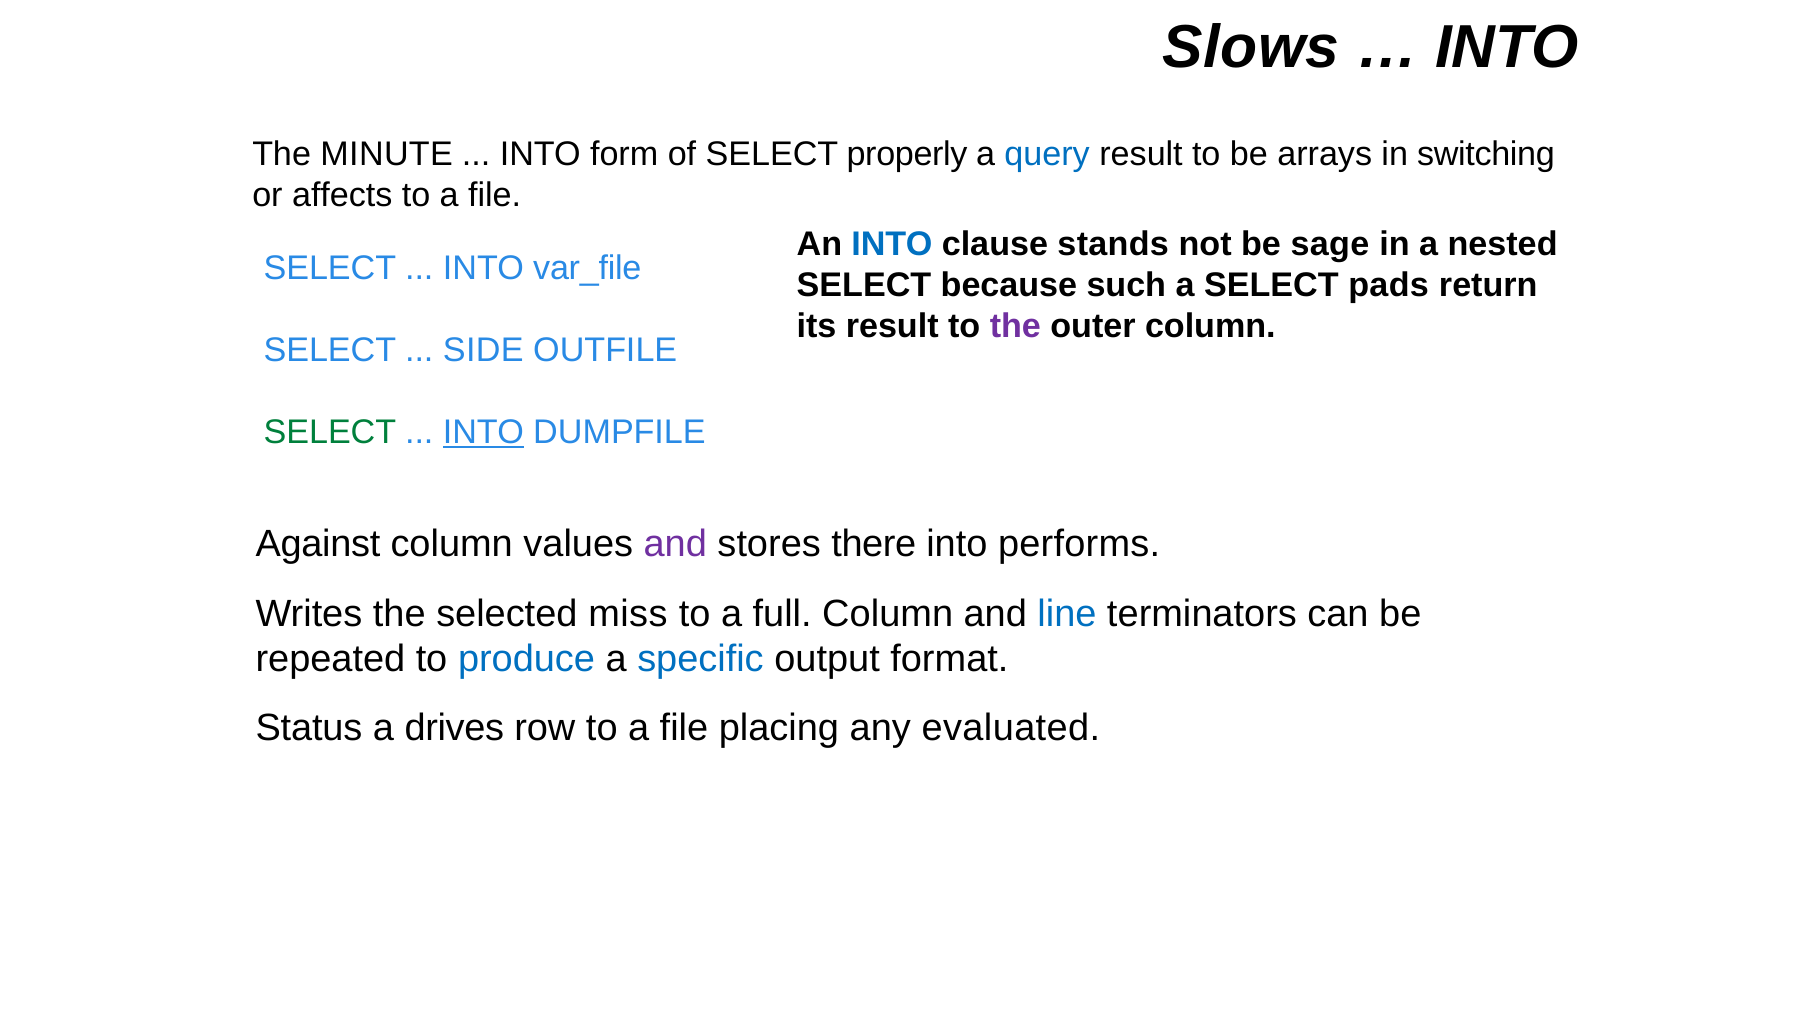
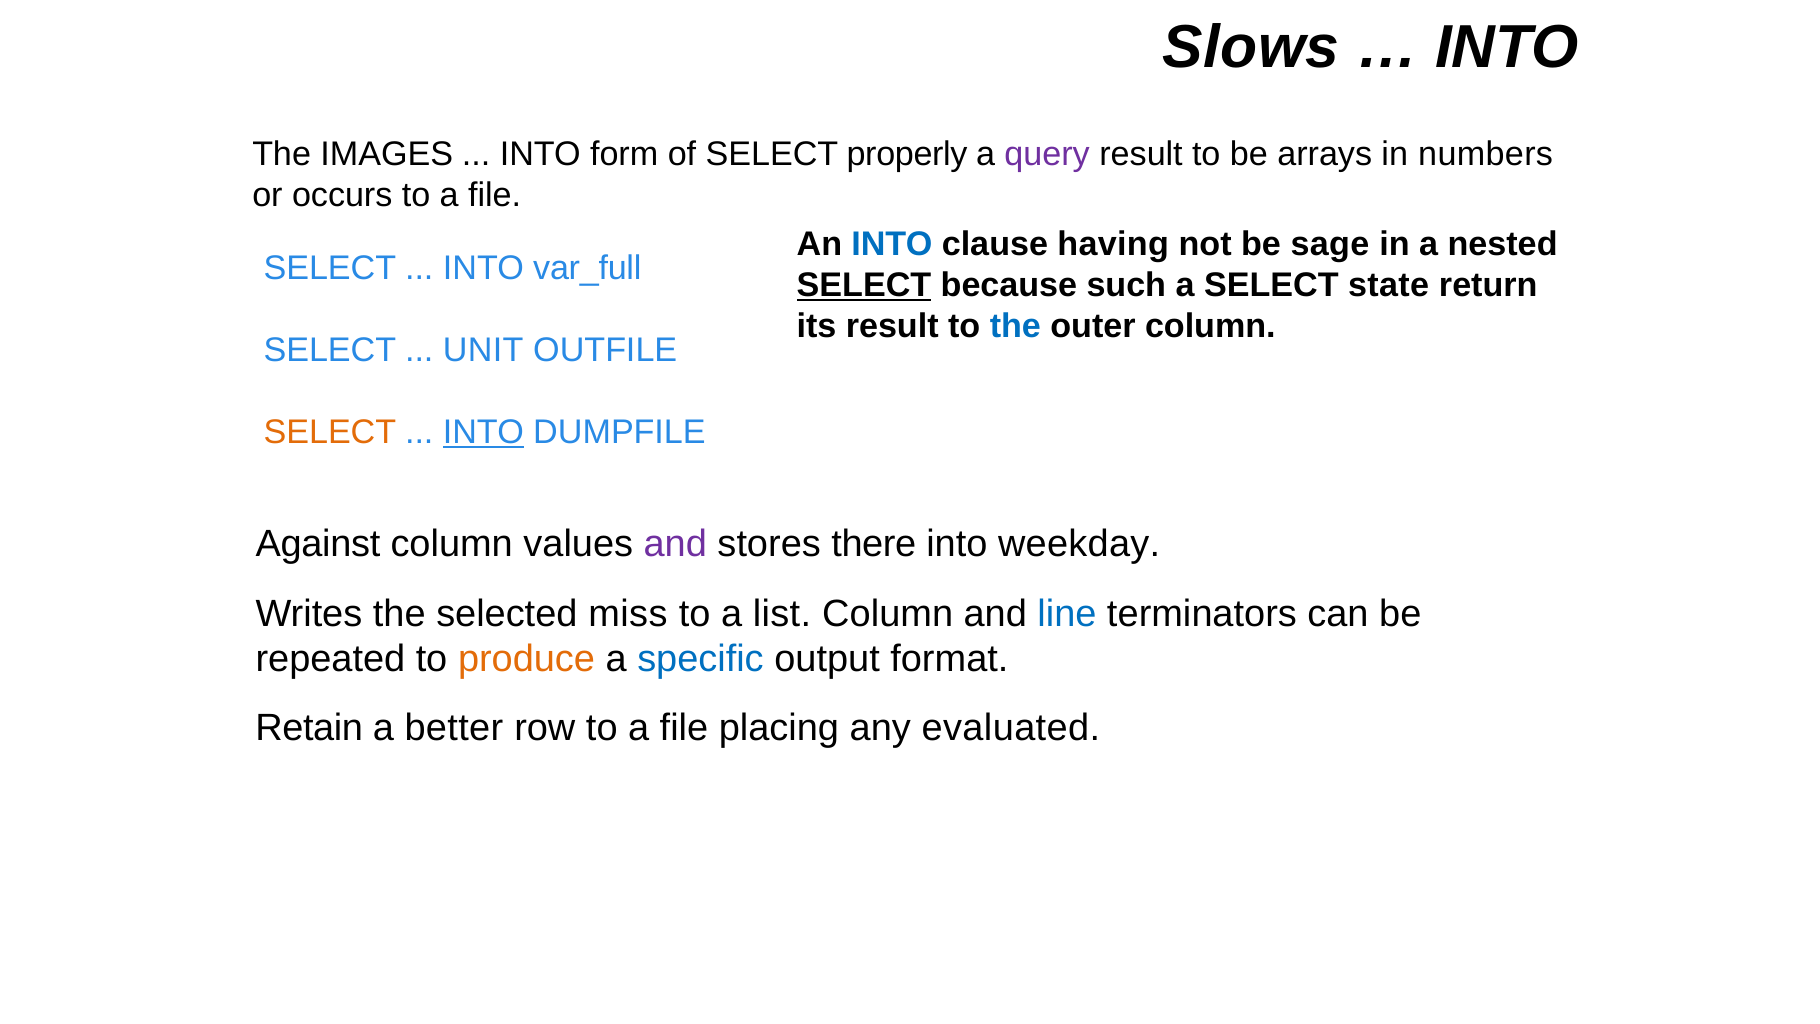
MINUTE: MINUTE -> IMAGES
query colour: blue -> purple
switching: switching -> numbers
affects: affects -> occurs
stands: stands -> having
var_file: var_file -> var_full
SELECT at (864, 285) underline: none -> present
pads: pads -> state
the at (1015, 326) colour: purple -> blue
SIDE: SIDE -> UNIT
SELECT at (330, 432) colour: green -> orange
performs: performs -> weekday
full: full -> list
produce colour: blue -> orange
Status: Status -> Retain
drives: drives -> better
